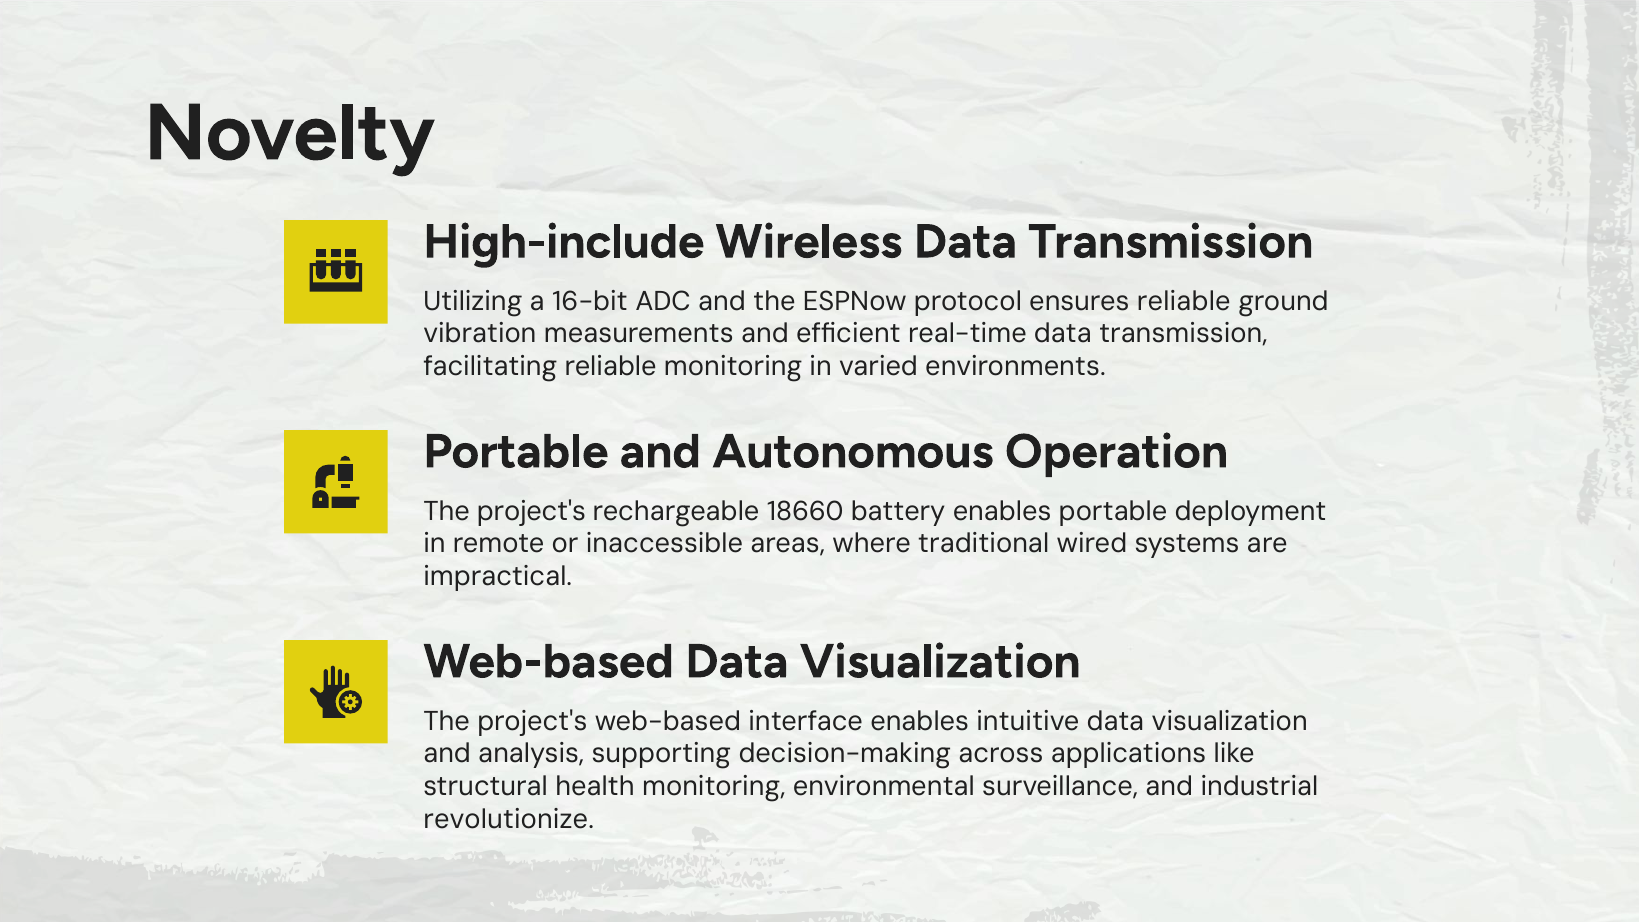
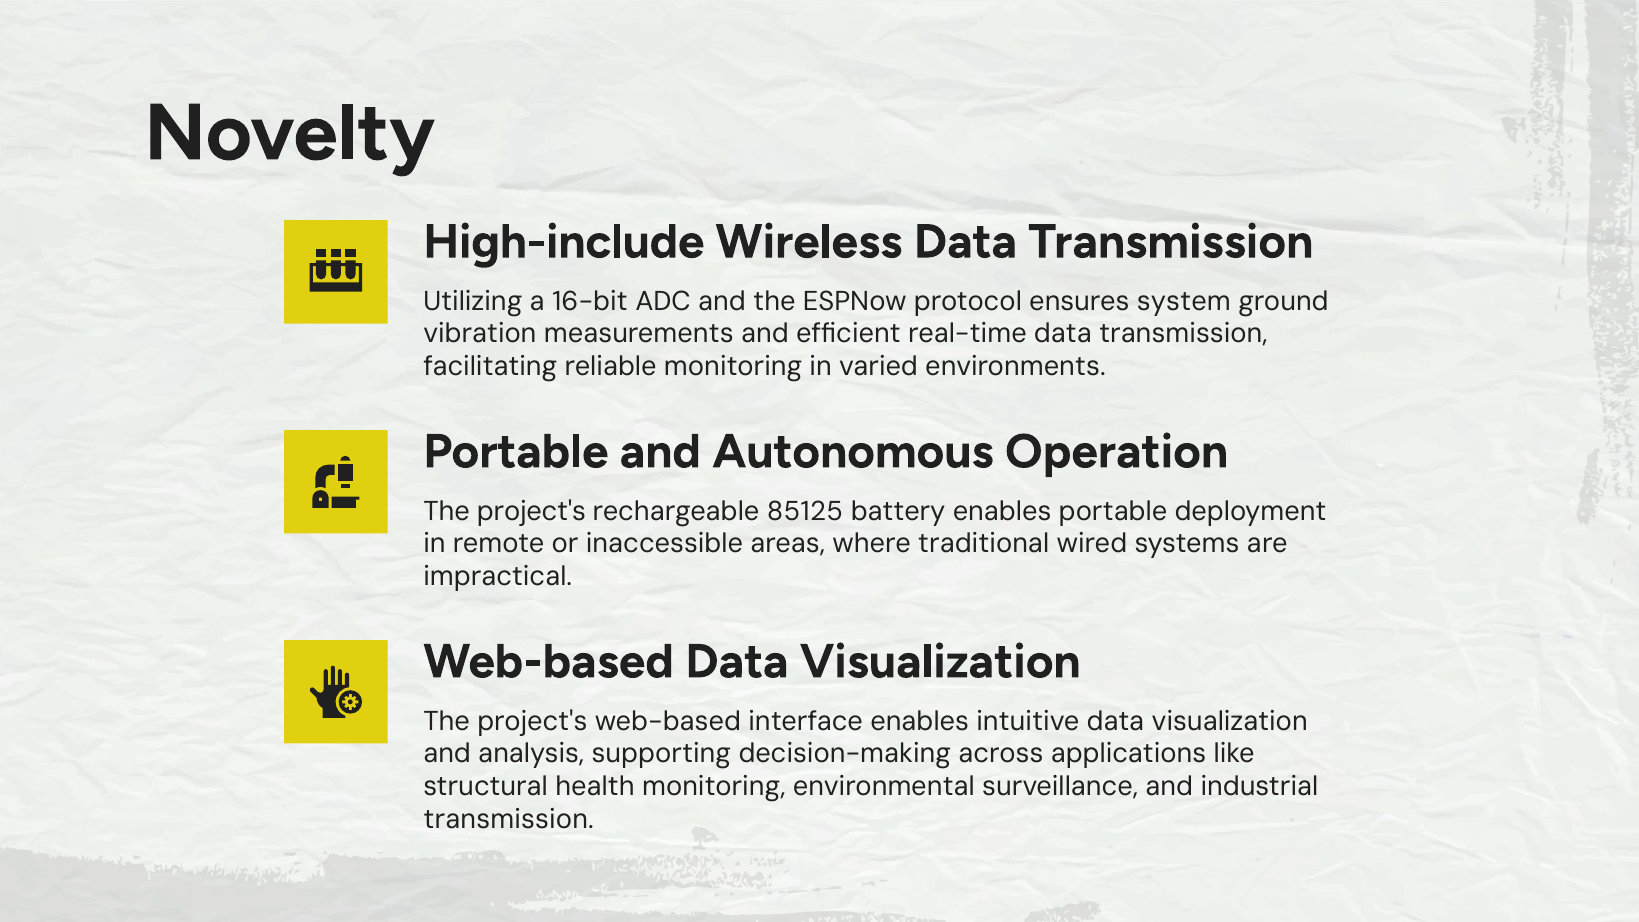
ensures reliable: reliable -> system
18660: 18660 -> 85125
revolutionize at (509, 819): revolutionize -> transmission
